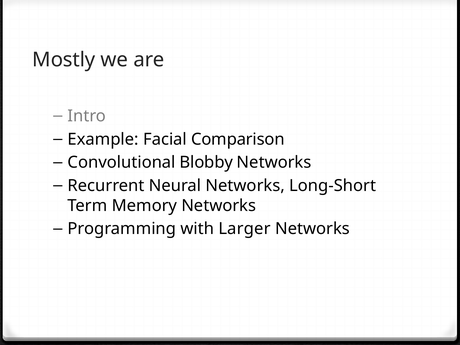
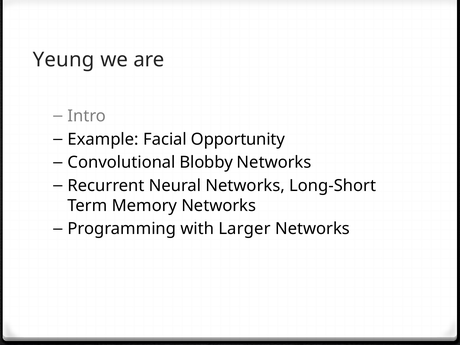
Mostly: Mostly -> Yeung
Comparison: Comparison -> Opportunity
